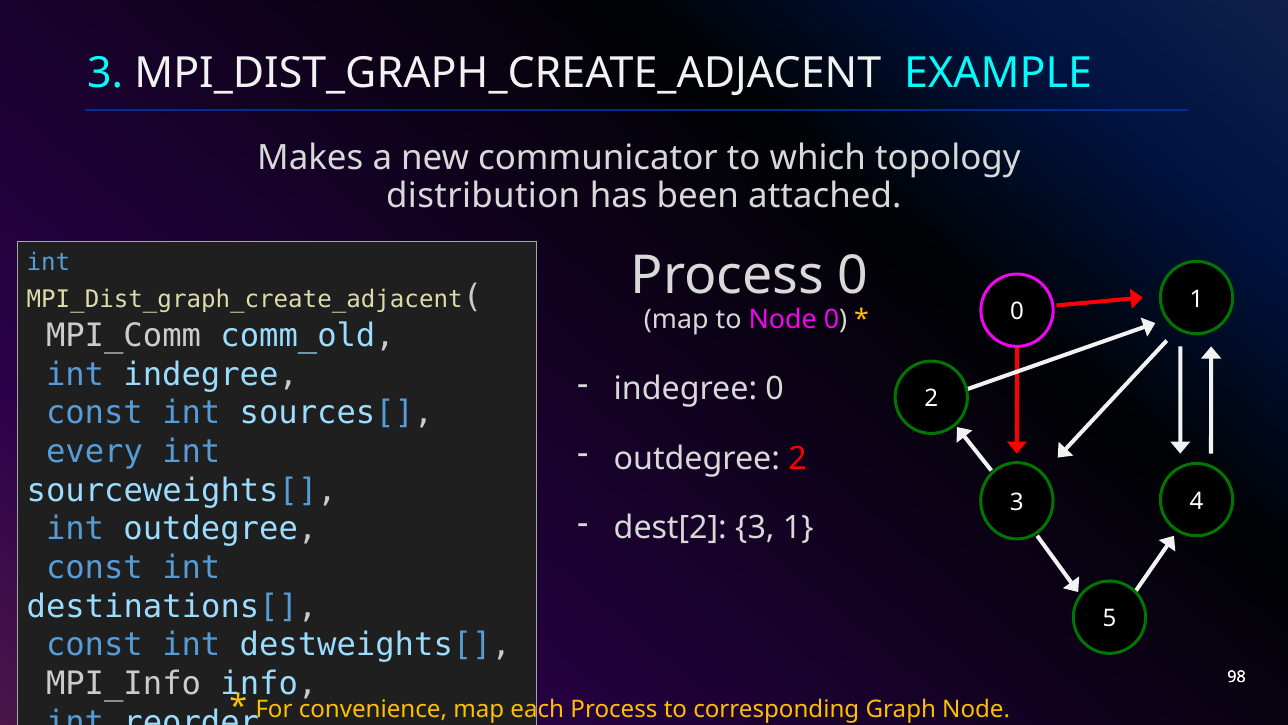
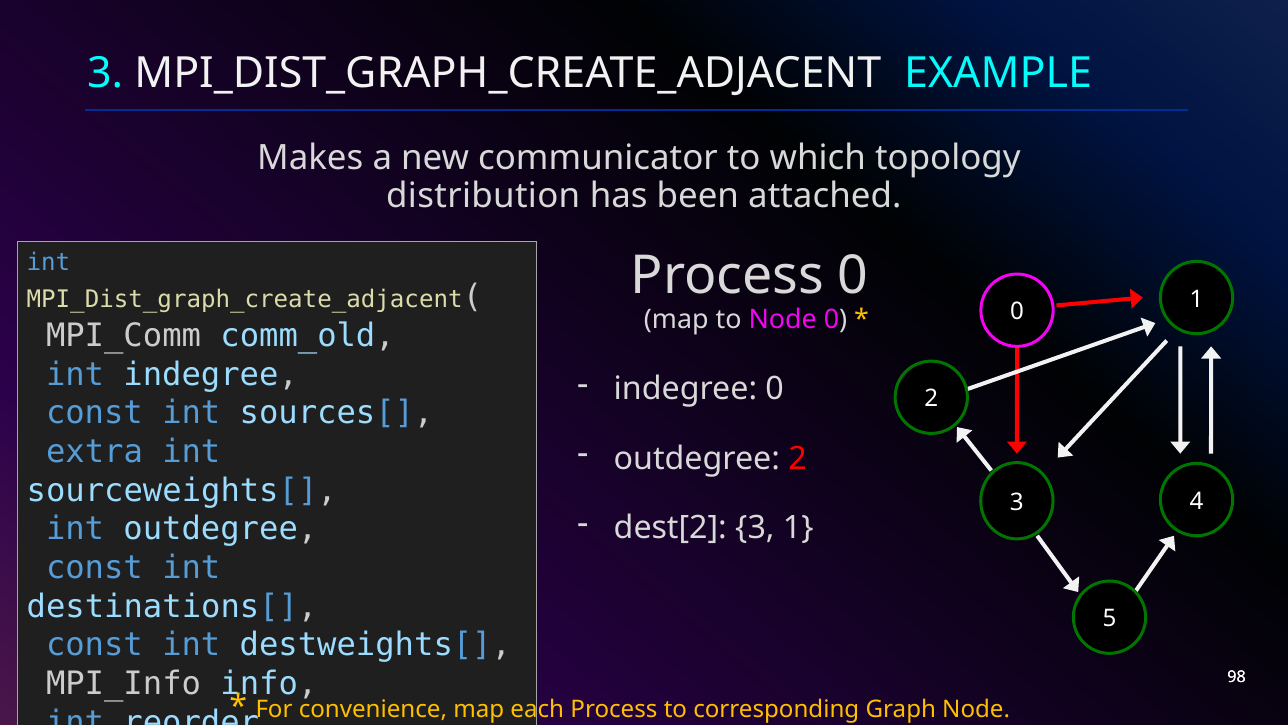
every: every -> extra
